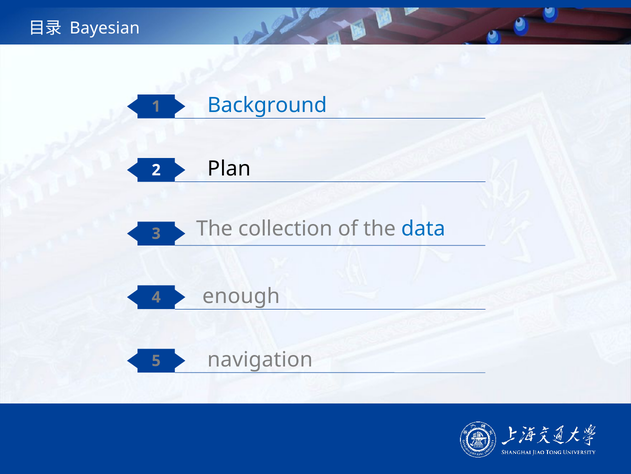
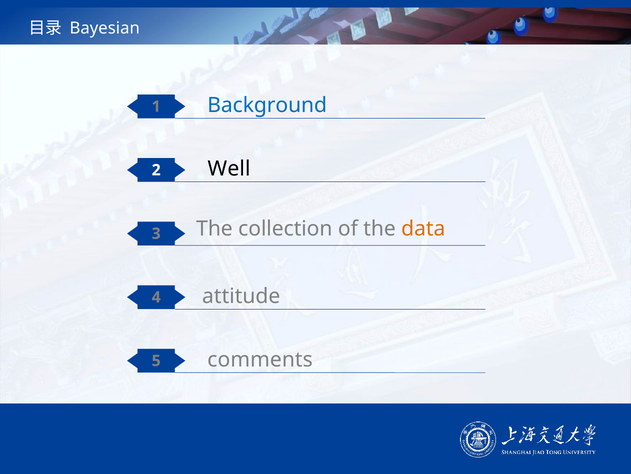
Plan: Plan -> Well
data colour: blue -> orange
enough: enough -> attitude
navigation: navigation -> comments
